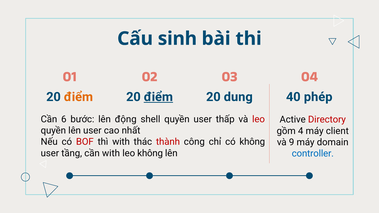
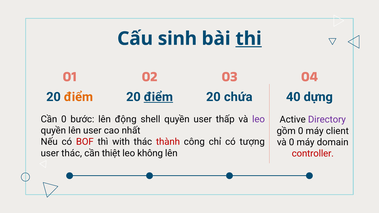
thi underline: none -> present
dung: dung -> chứa
phép: phép -> dựng
Cần 6: 6 -> 0
leo at (259, 119) colour: red -> purple
Directory colour: red -> purple
gồm 4: 4 -> 0
có không: không -> tượng
và 9: 9 -> 0
user tầng: tầng -> thác
cần with: with -> thiệt
controller colour: blue -> red
